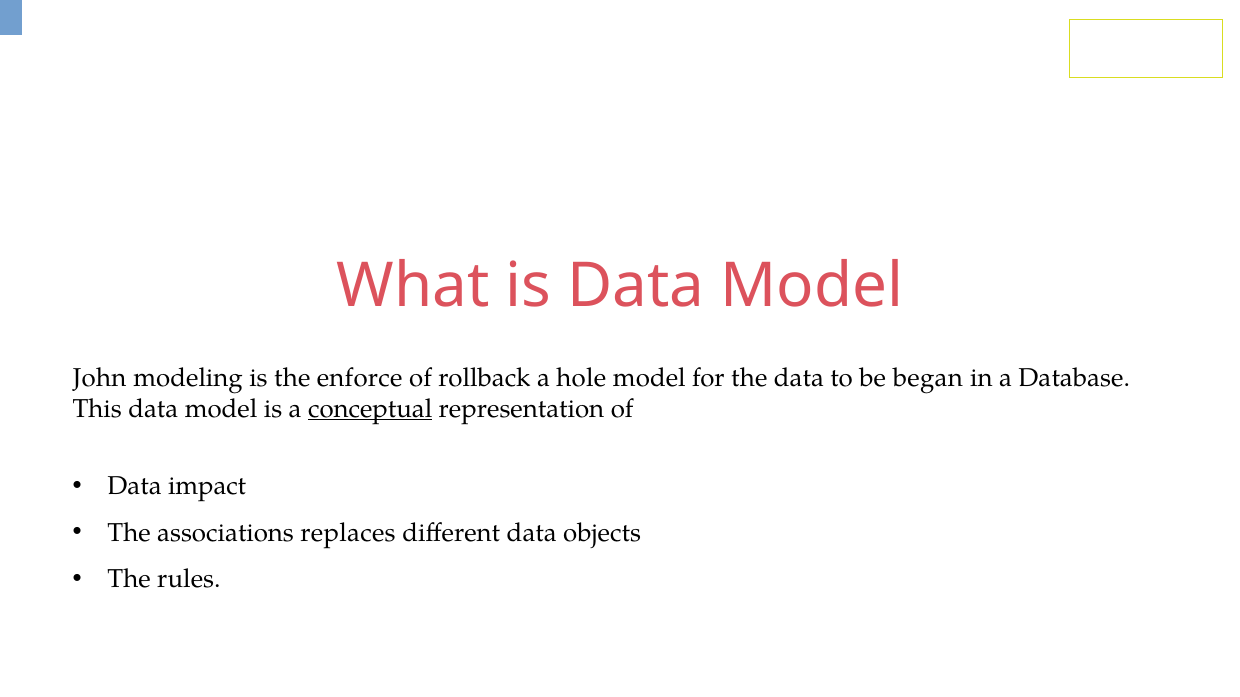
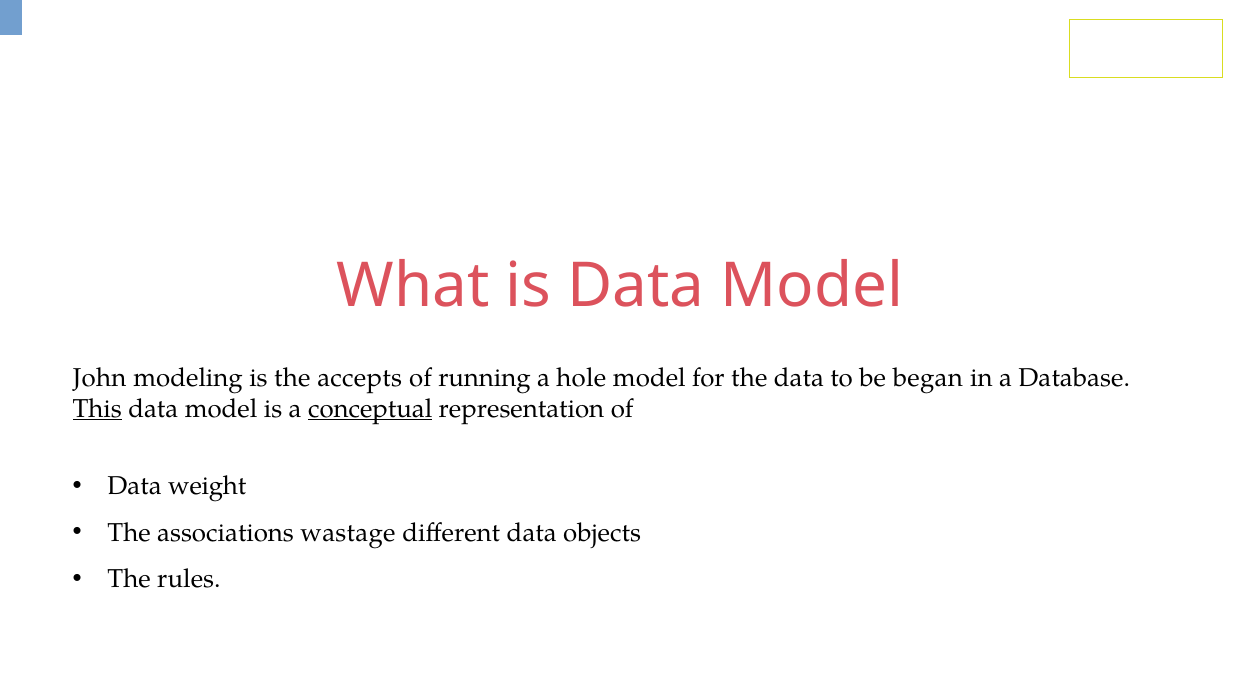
enforce: enforce -> accepts
rollback: rollback -> running
This underline: none -> present
impact: impact -> weight
replaces: replaces -> wastage
